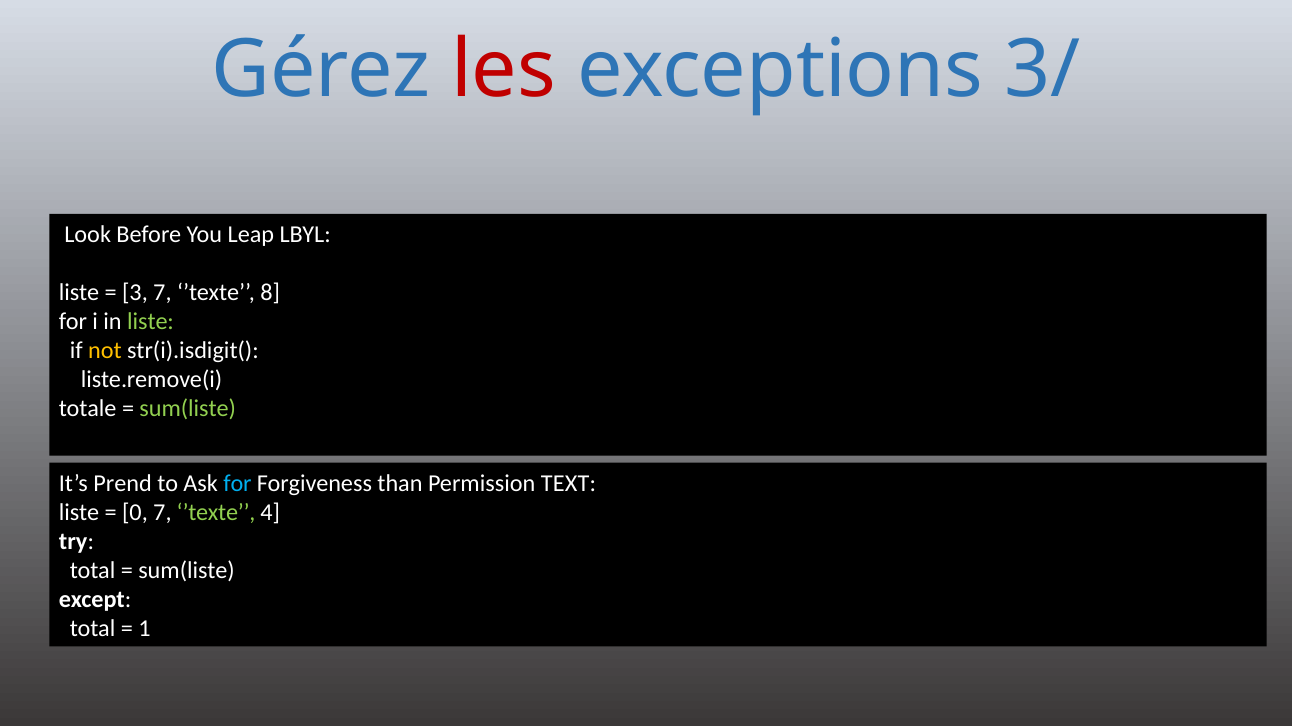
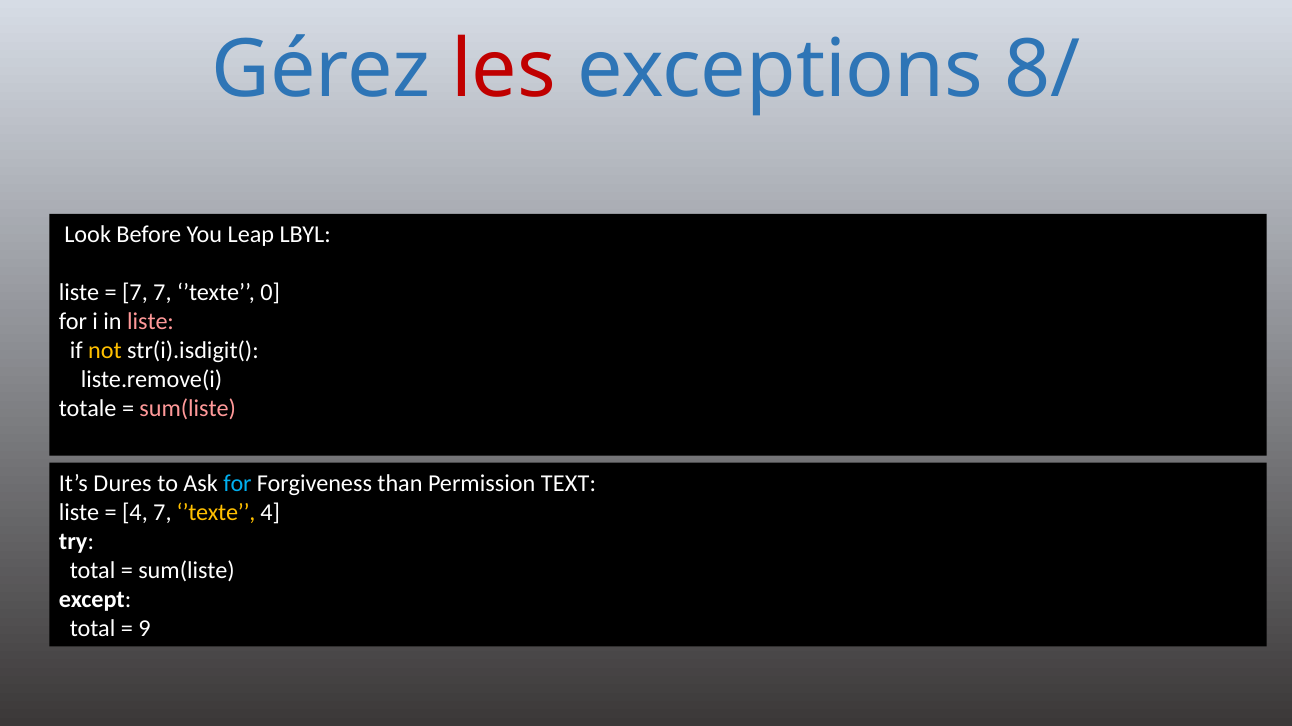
3/: 3/ -> 8/
3 at (135, 293): 3 -> 7
8: 8 -> 0
liste at (151, 322) colour: light green -> pink
sum(liste at (188, 409) colour: light green -> pink
Prend: Prend -> Dures
0 at (135, 513): 0 -> 4
’texte at (216, 513) colour: light green -> yellow
1: 1 -> 9
